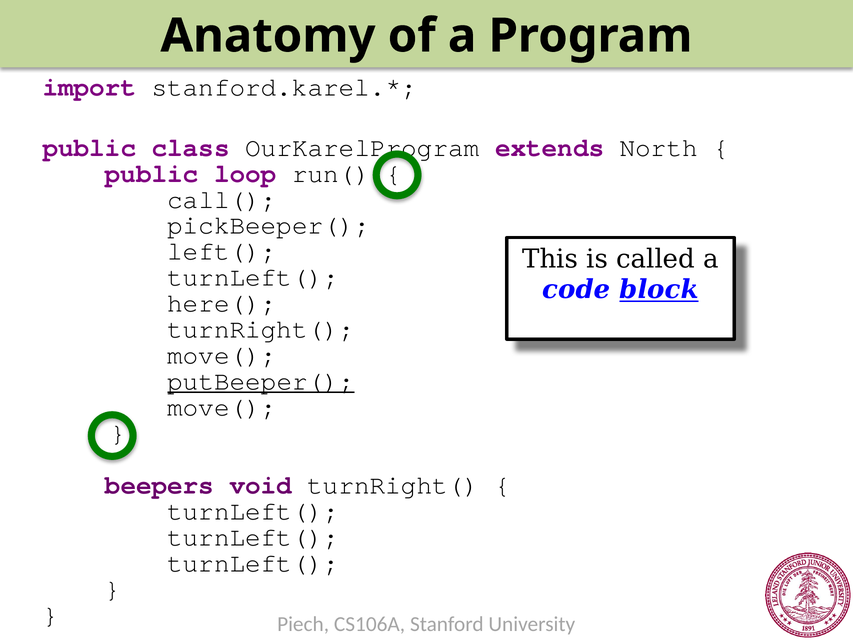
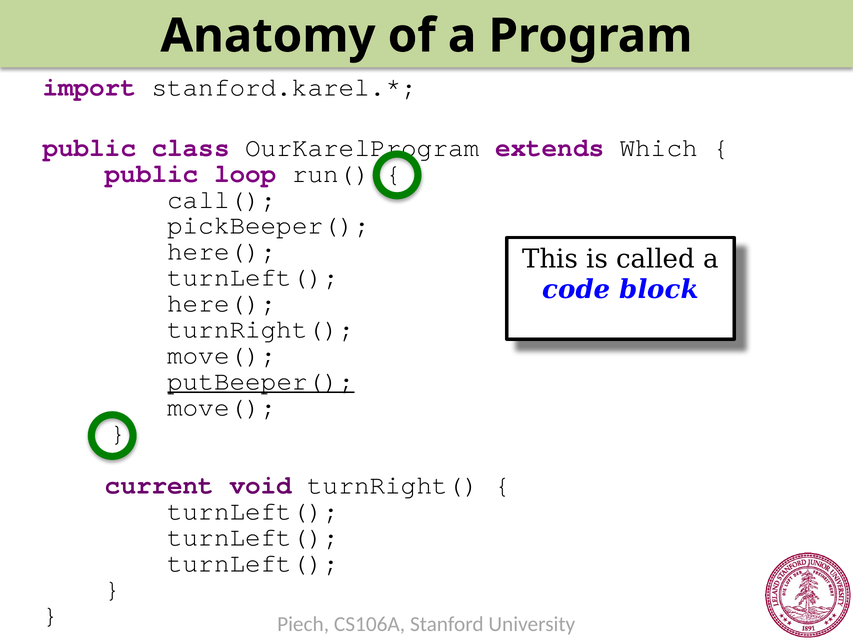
North: North -> Which
left( at (222, 251): left( -> here(
block underline: present -> none
beepers: beepers -> current
